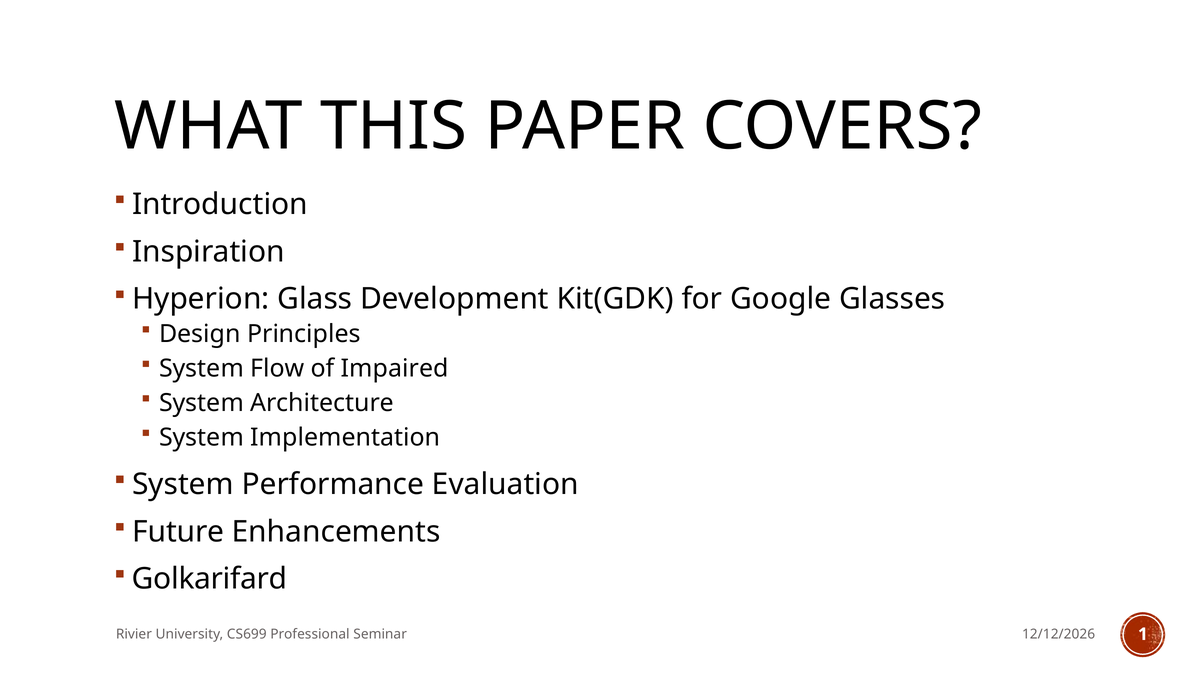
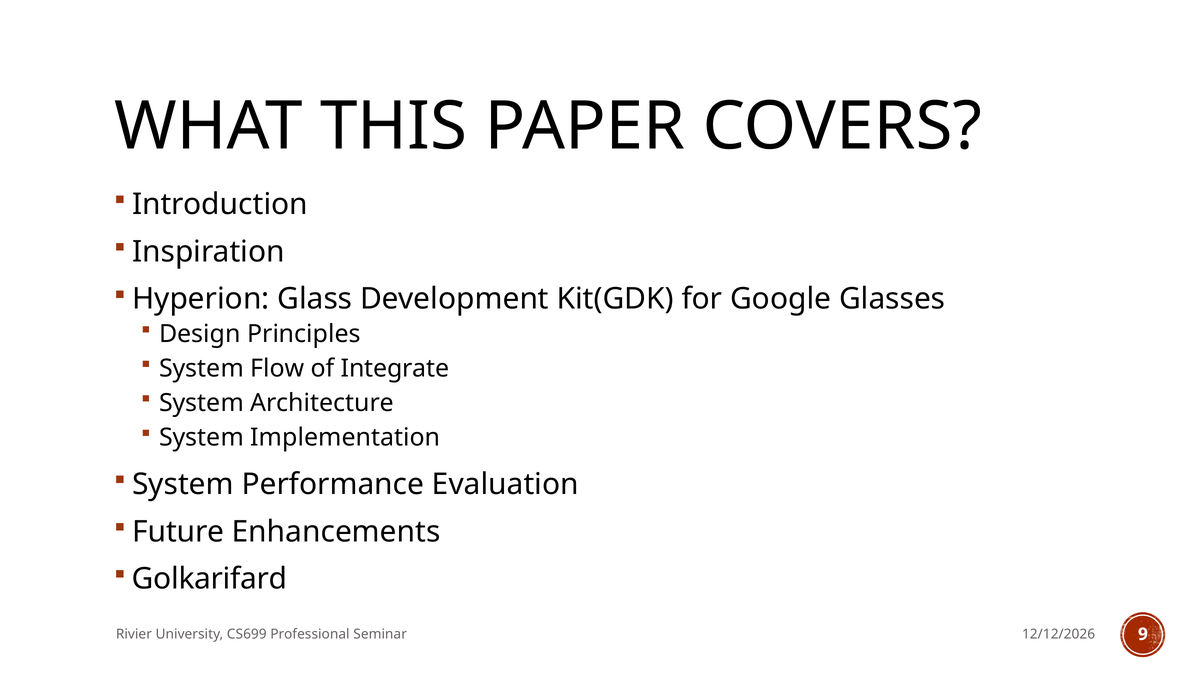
Impaired: Impaired -> Integrate
1: 1 -> 9
